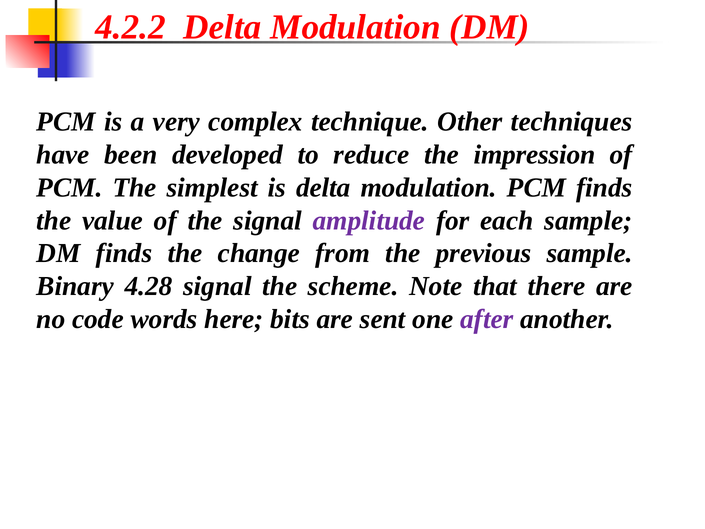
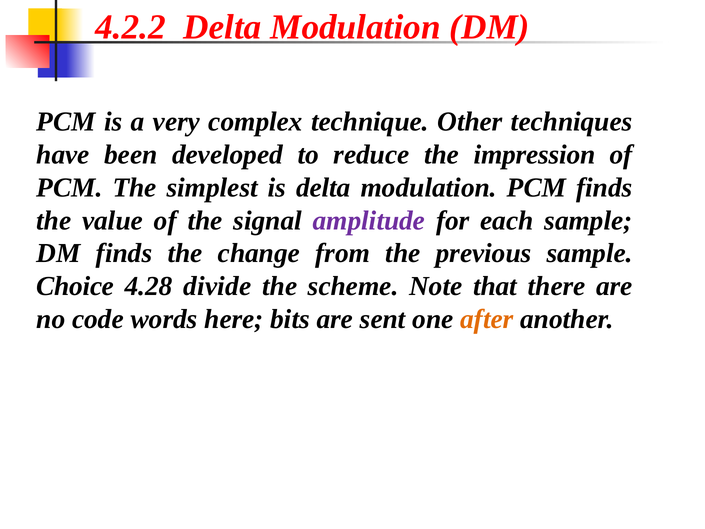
Binary: Binary -> Choice
4.28 signal: signal -> divide
after colour: purple -> orange
